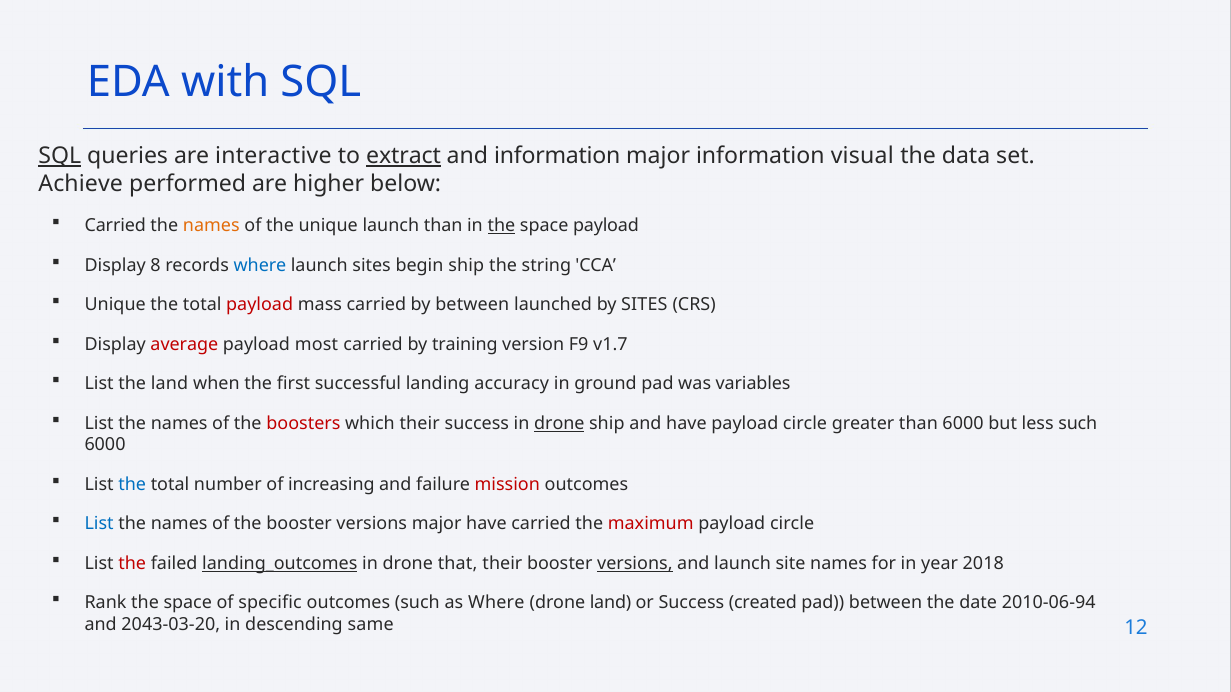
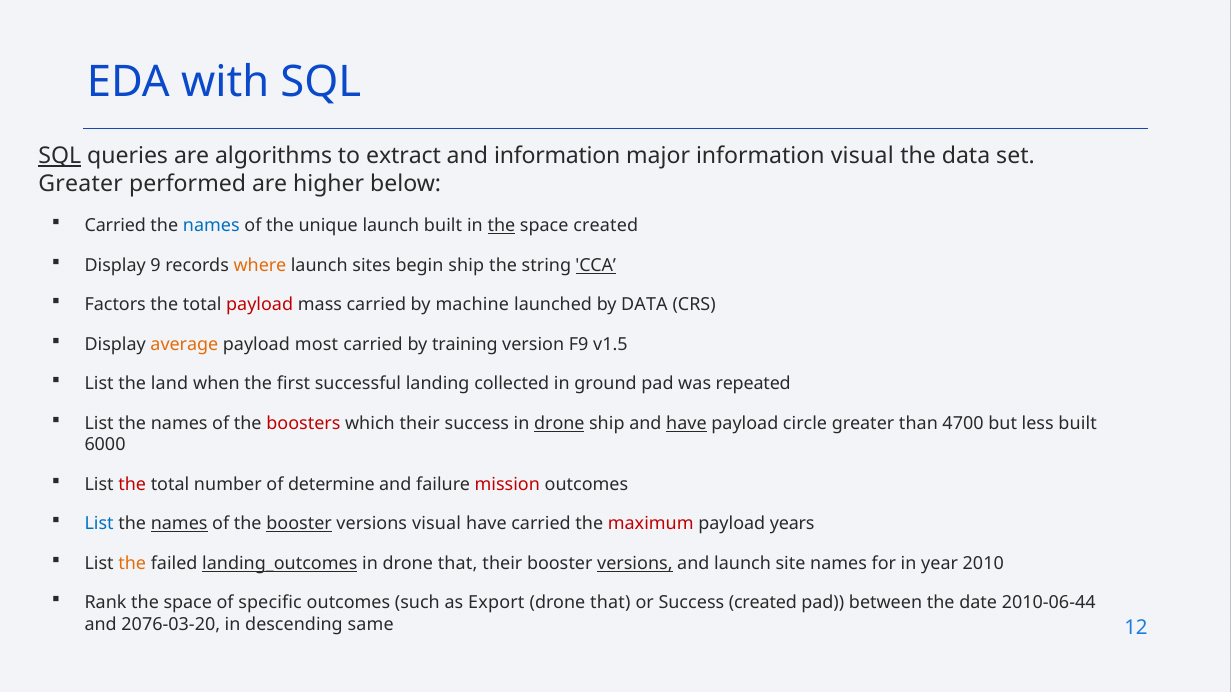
interactive: interactive -> algorithms
extract underline: present -> none
Achieve at (81, 184): Achieve -> Greater
names at (211, 226) colour: orange -> blue
launch than: than -> built
space payload: payload -> created
8: 8 -> 9
where at (260, 266) colour: blue -> orange
CCA underline: none -> present
Unique at (115, 305): Unique -> Factors
by between: between -> machine
by SITES: SITES -> DATA
average colour: red -> orange
v1.7: v1.7 -> v1.5
accuracy: accuracy -> collected
variables: variables -> repeated
have at (686, 424) underline: none -> present
than 6000: 6000 -> 4700
less such: such -> built
the at (132, 485) colour: blue -> red
increasing: increasing -> determine
names at (179, 524) underline: none -> present
booster at (299, 524) underline: none -> present
versions major: major -> visual
circle at (792, 524): circle -> years
the at (132, 564) colour: red -> orange
2018: 2018 -> 2010
as Where: Where -> Export
land at (611, 603): land -> that
2010-06-94: 2010-06-94 -> 2010-06-44
2043-03-20: 2043-03-20 -> 2076-03-20
